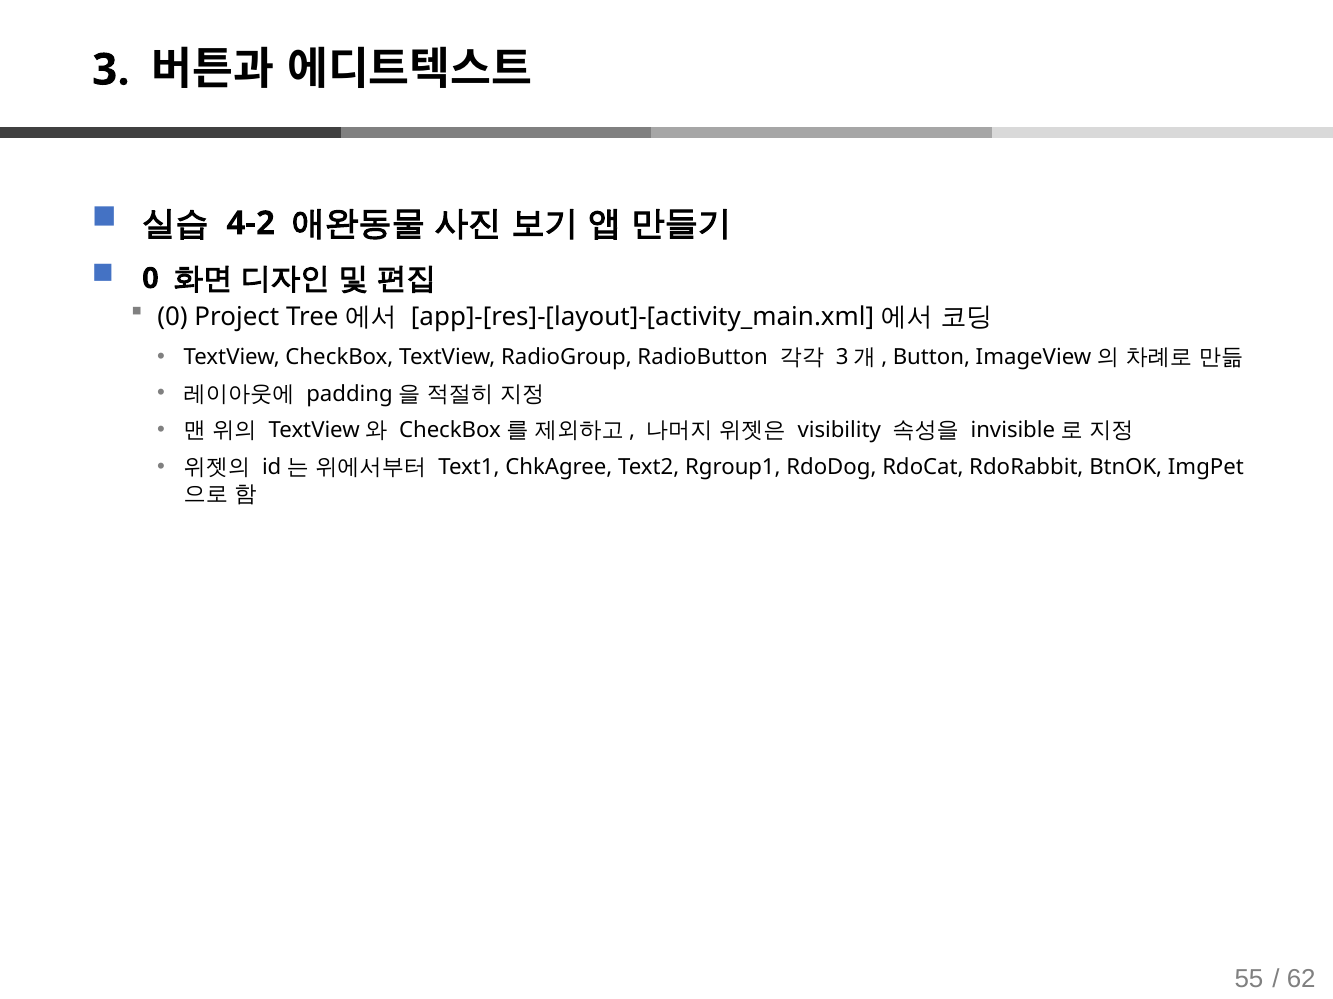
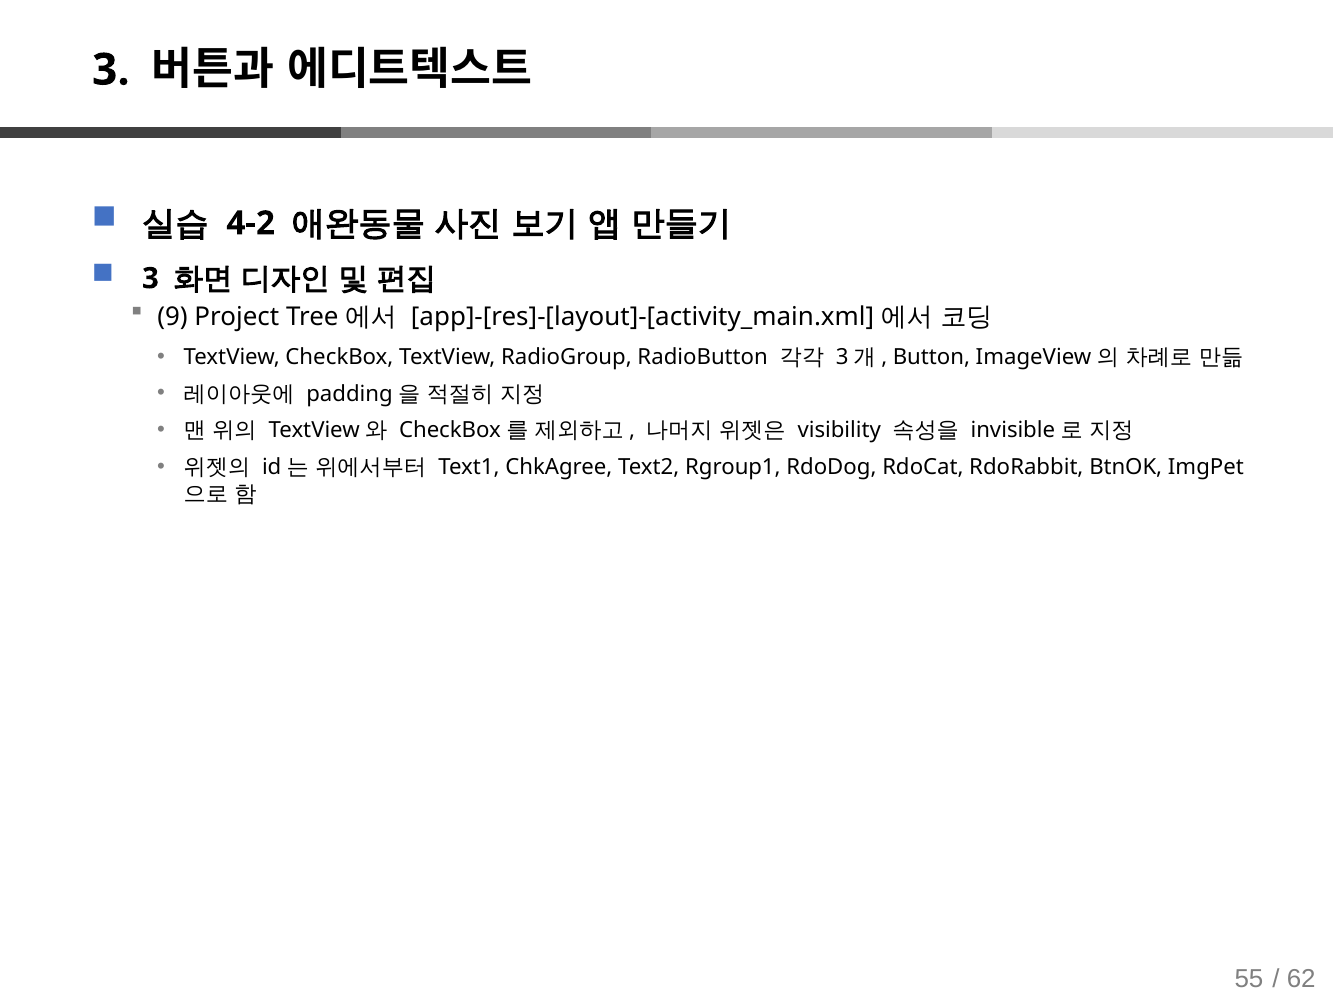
0 at (150, 279): 0 -> 3
0 at (172, 317): 0 -> 9
